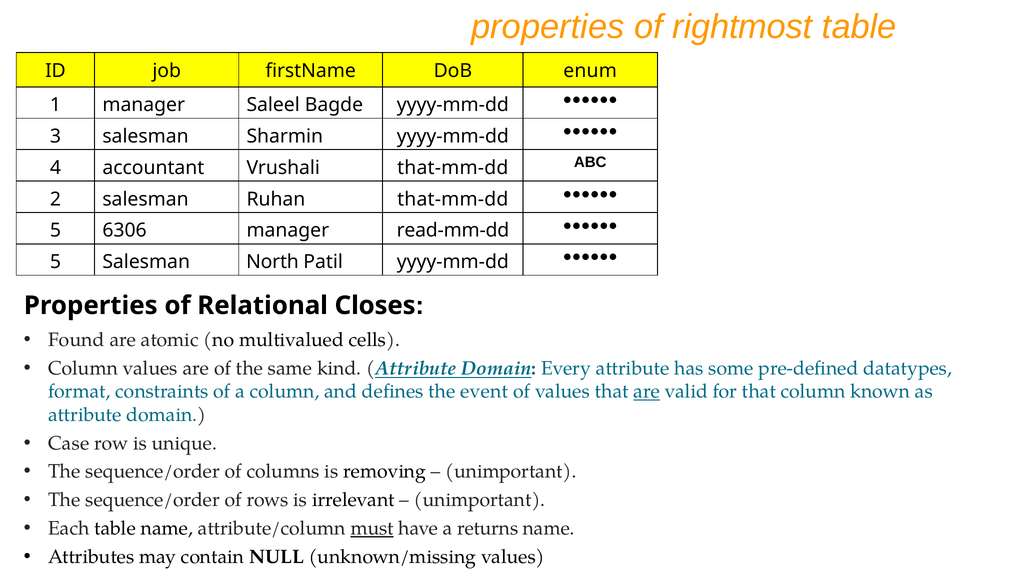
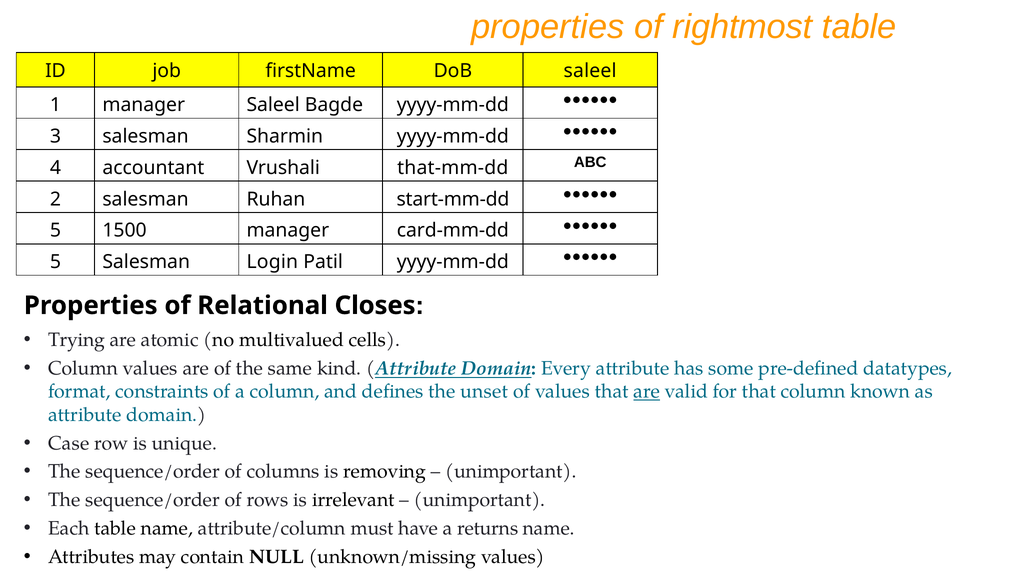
DoB enum: enum -> saleel
Ruhan that-mm-dd: that-mm-dd -> start-mm-dd
6306: 6306 -> 1500
read-mm-dd: read-mm-dd -> card-mm-dd
North: North -> Login
Found: Found -> Trying
event: event -> unset
must underline: present -> none
